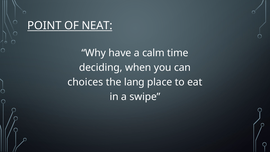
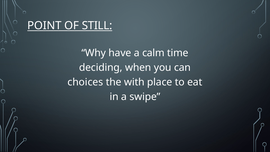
NEAT: NEAT -> STILL
lang: lang -> with
